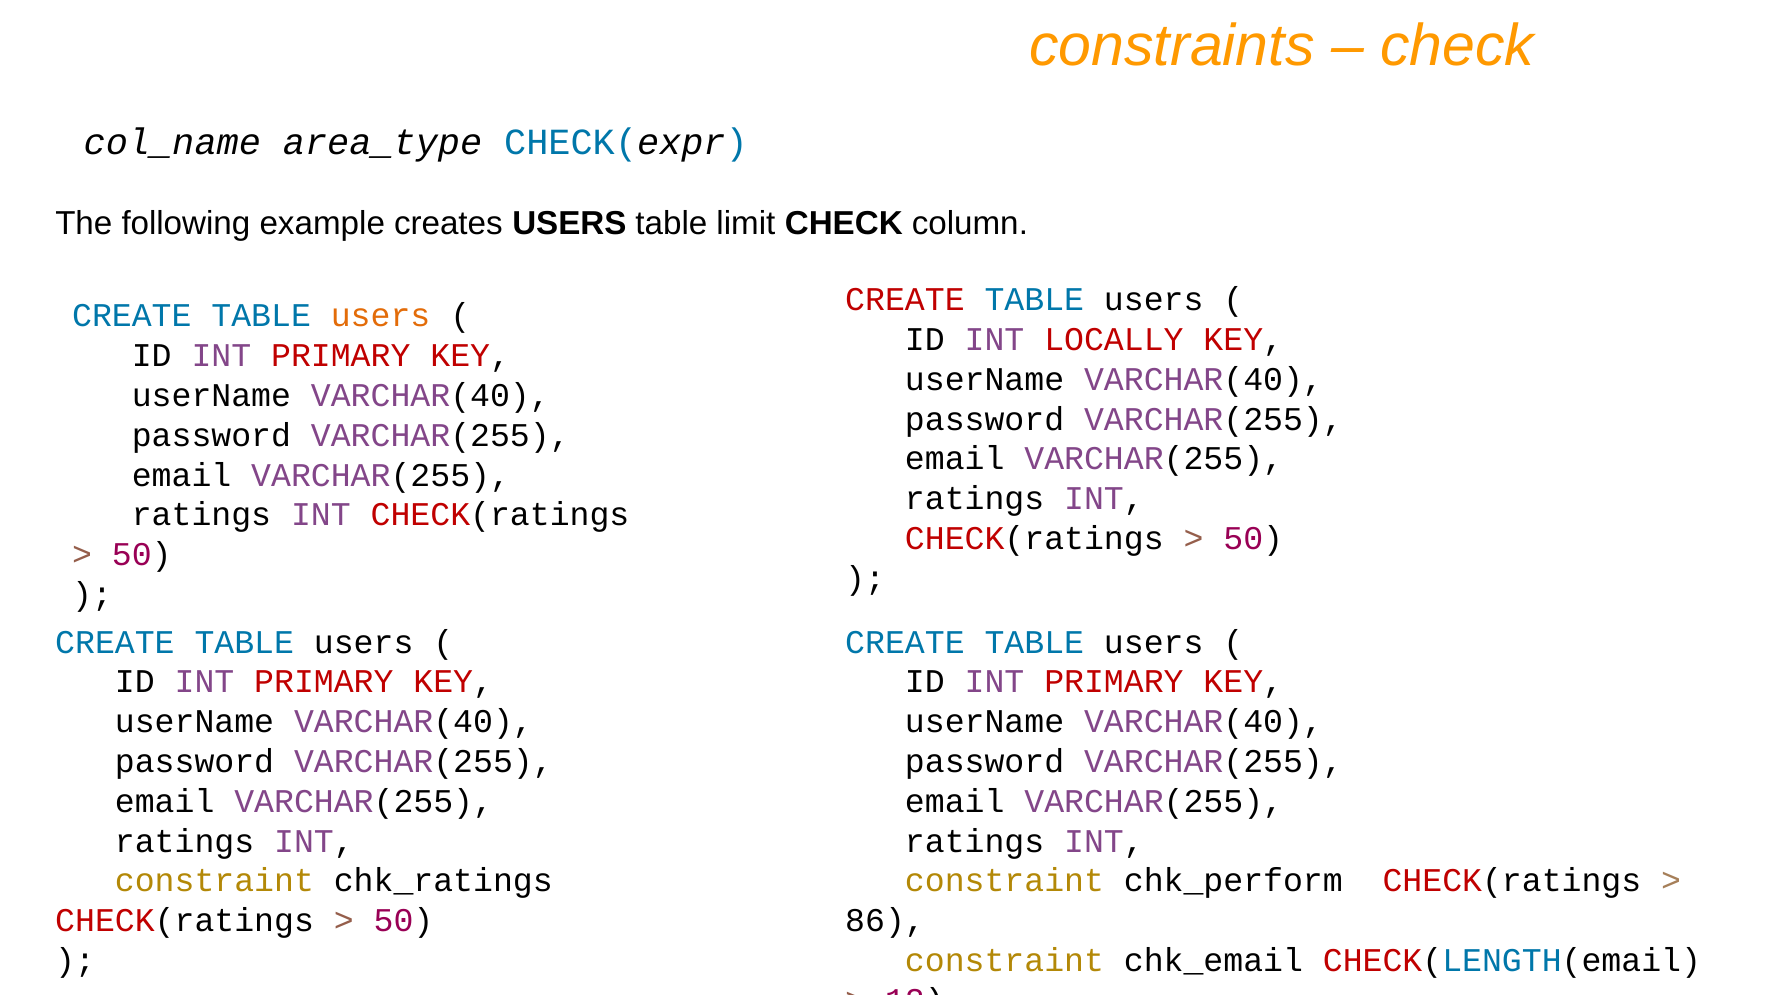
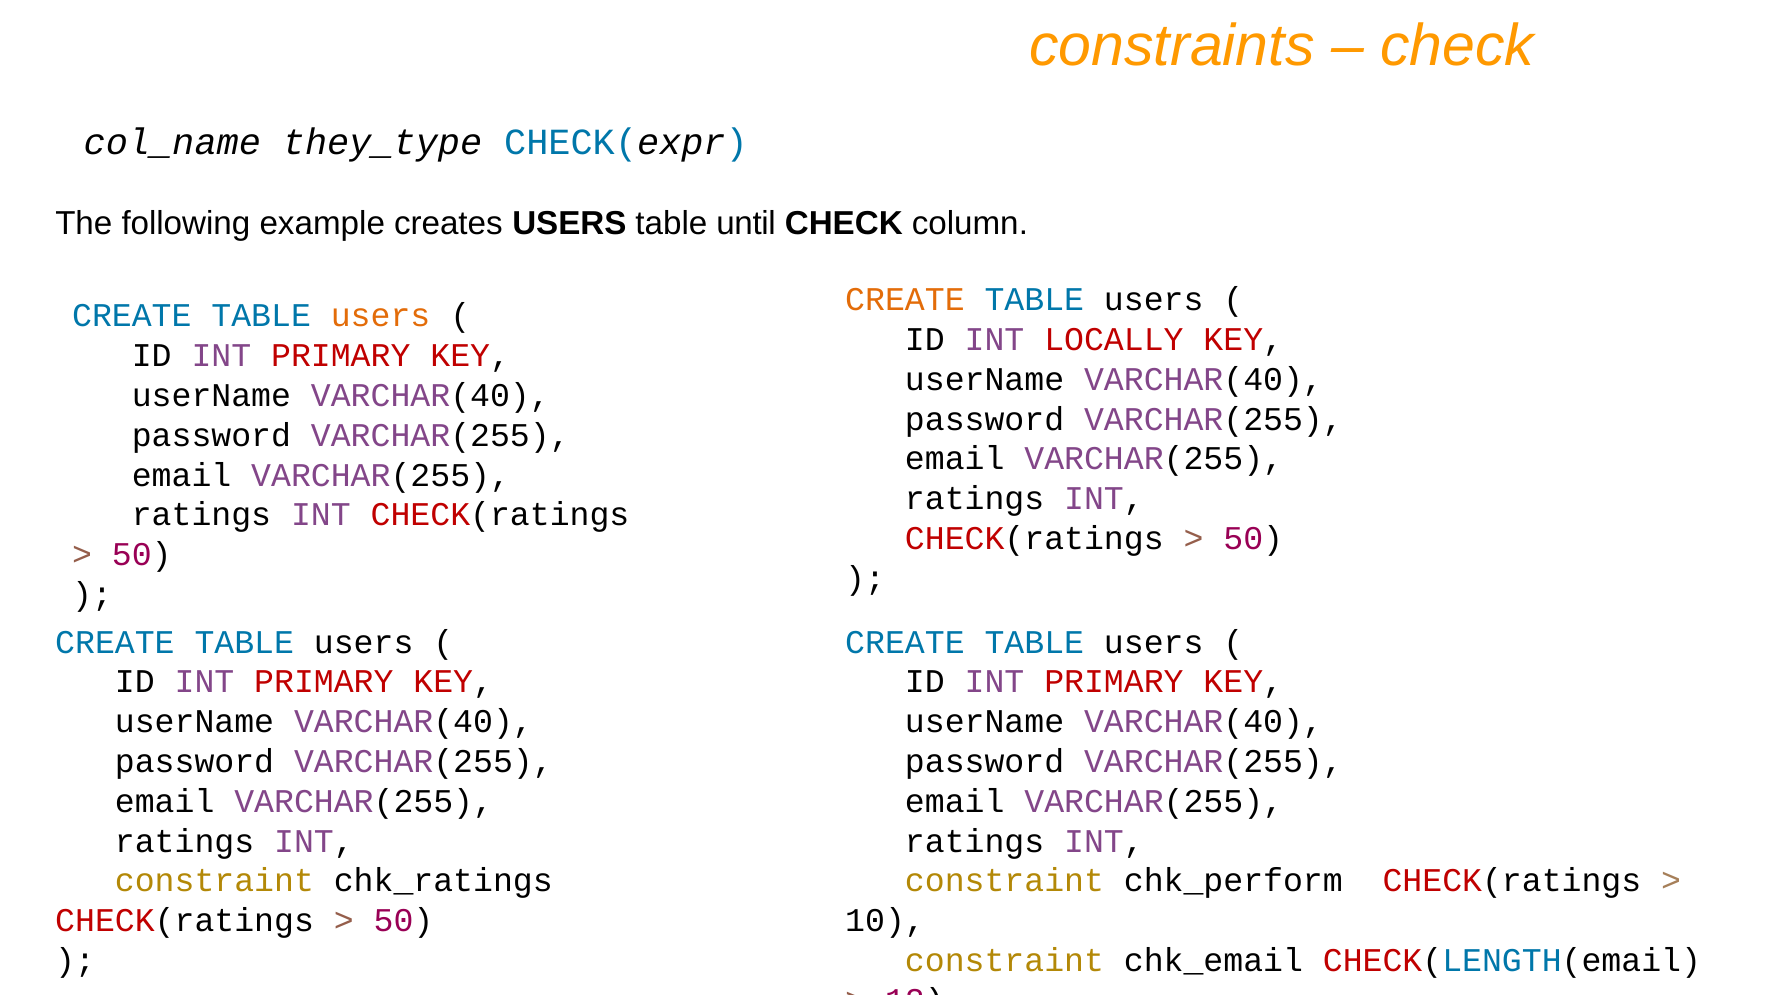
area_type: area_type -> they_type
limit: limit -> until
CREATE at (905, 300) colour: red -> orange
86: 86 -> 10
